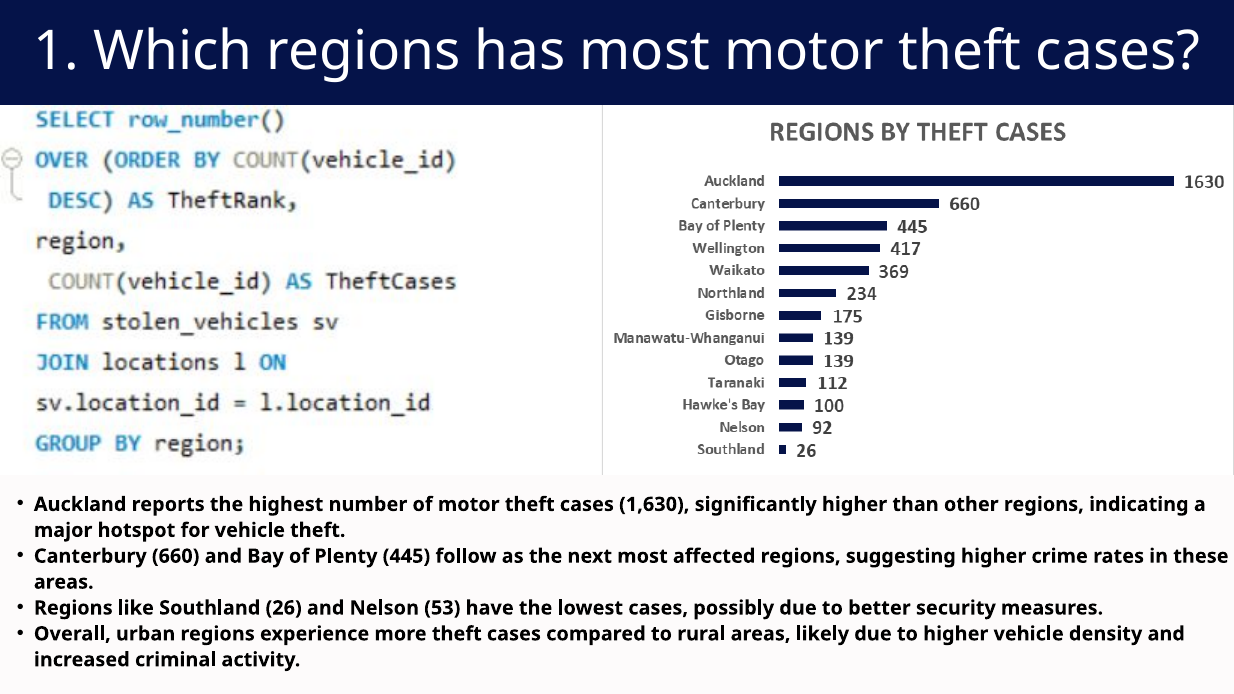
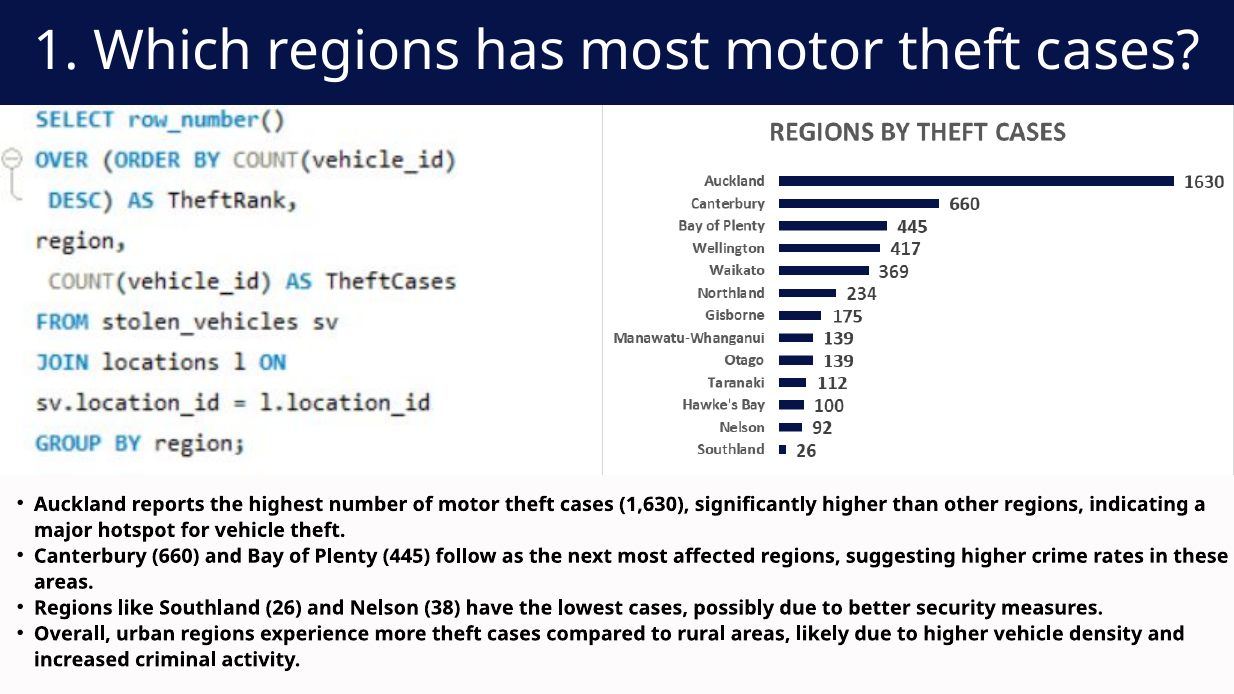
53: 53 -> 38
